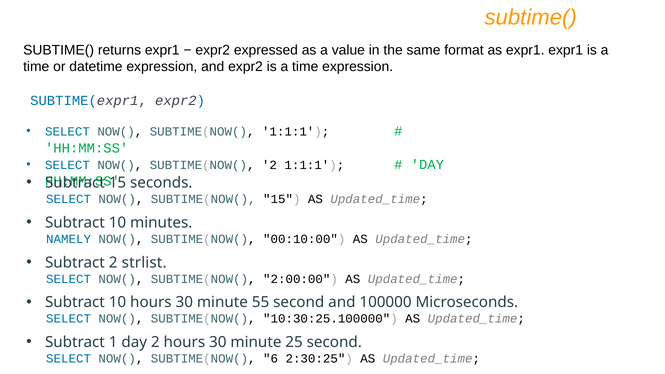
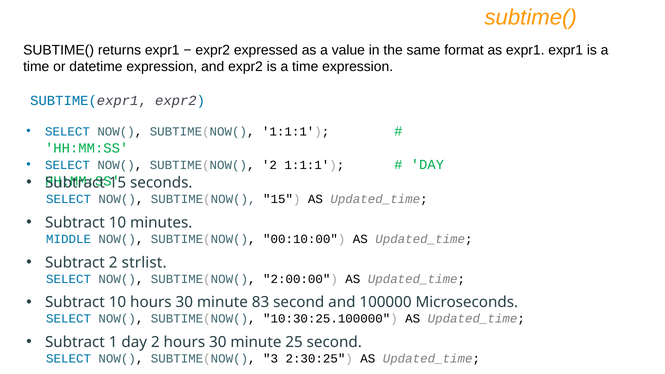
NAMELY: NAMELY -> MIDDLE
55: 55 -> 83
6: 6 -> 3
